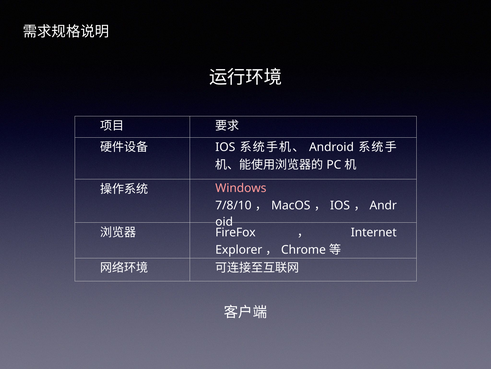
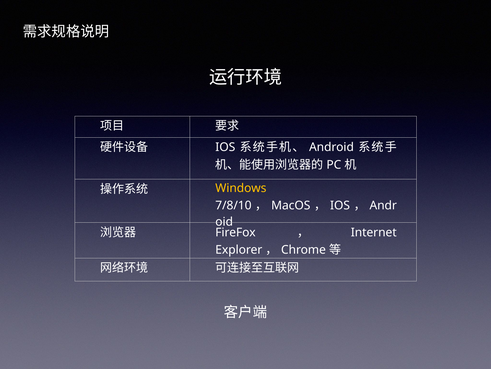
Windows colour: pink -> yellow
